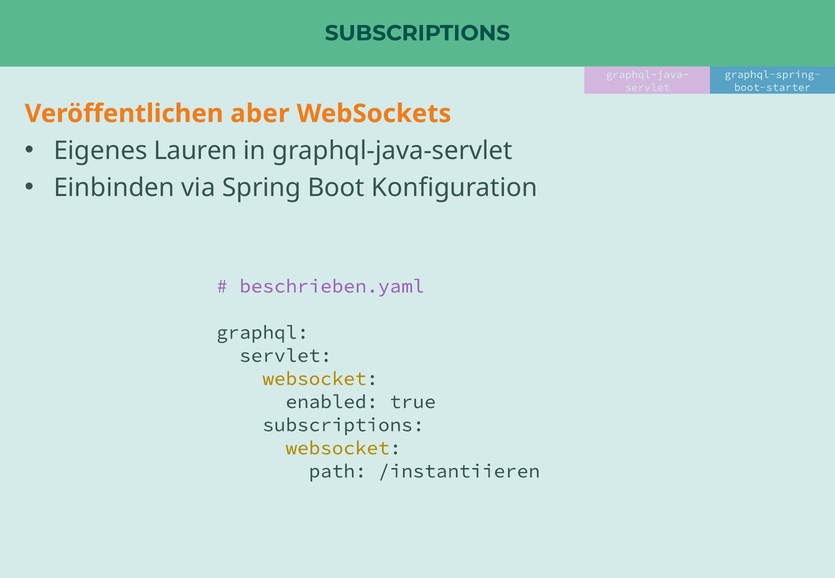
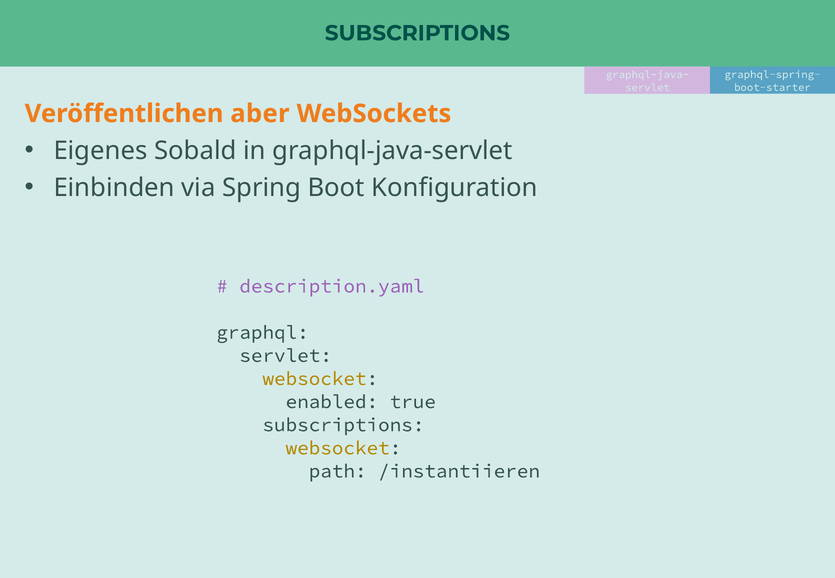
Lauren: Lauren -> Sobald
beschrieben.yaml: beschrieben.yaml -> description.yaml
